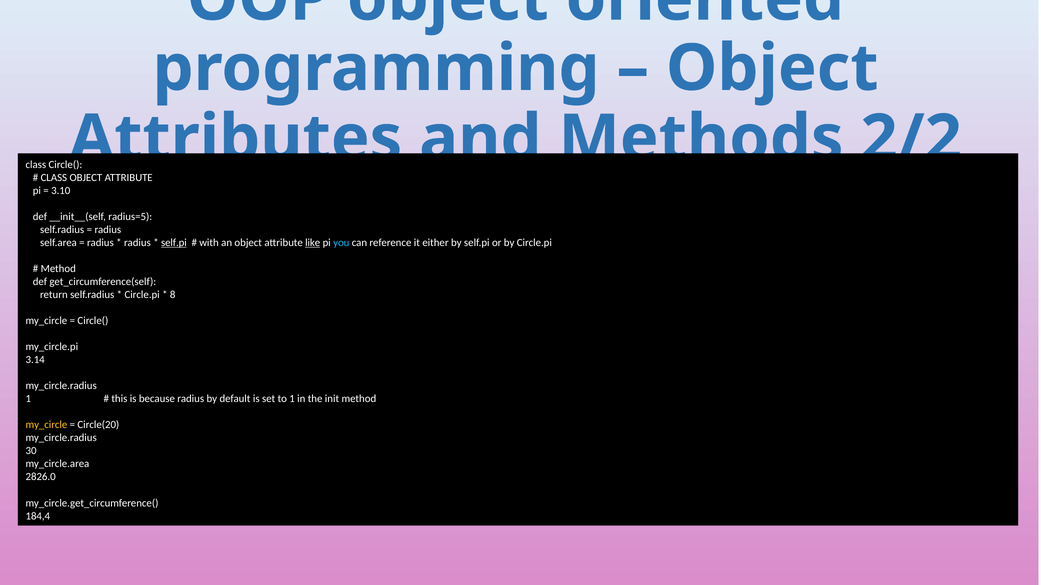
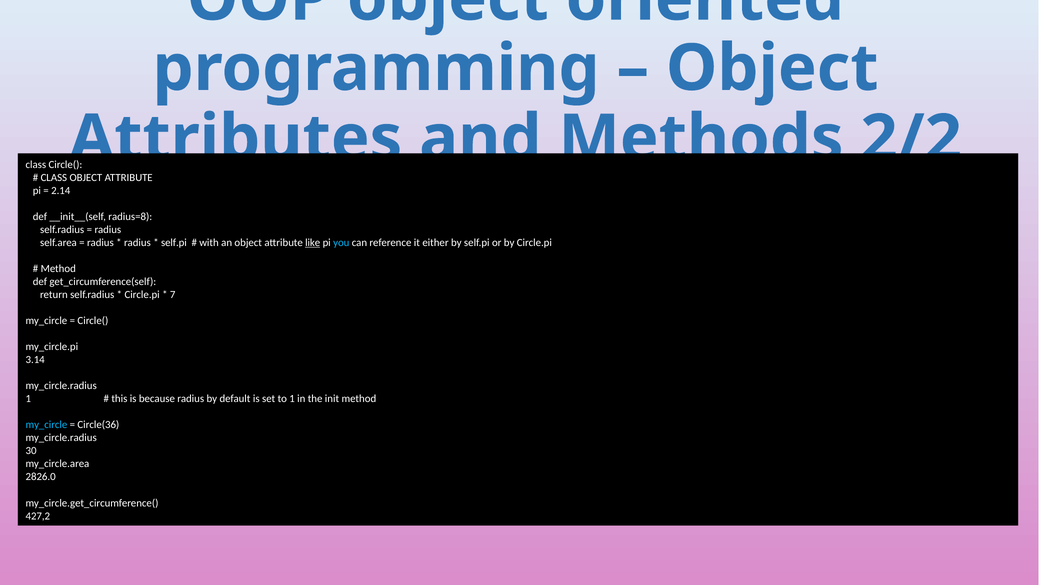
3.10: 3.10 -> 2.14
radius=5: radius=5 -> radius=8
self.pi at (174, 243) underline: present -> none
8: 8 -> 7
my_circle at (46, 425) colour: yellow -> light blue
Circle(20: Circle(20 -> Circle(36
184,4: 184,4 -> 427,2
